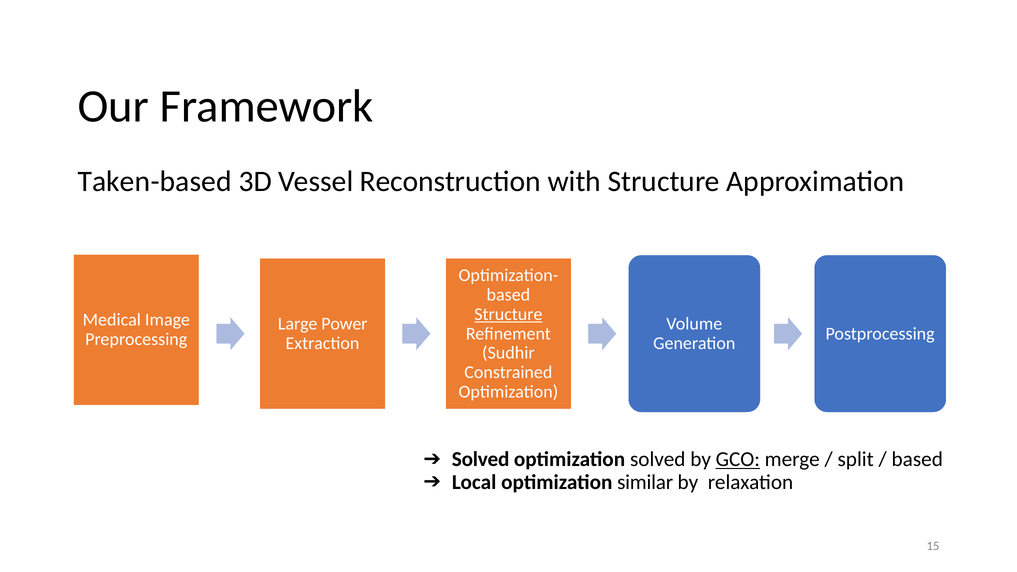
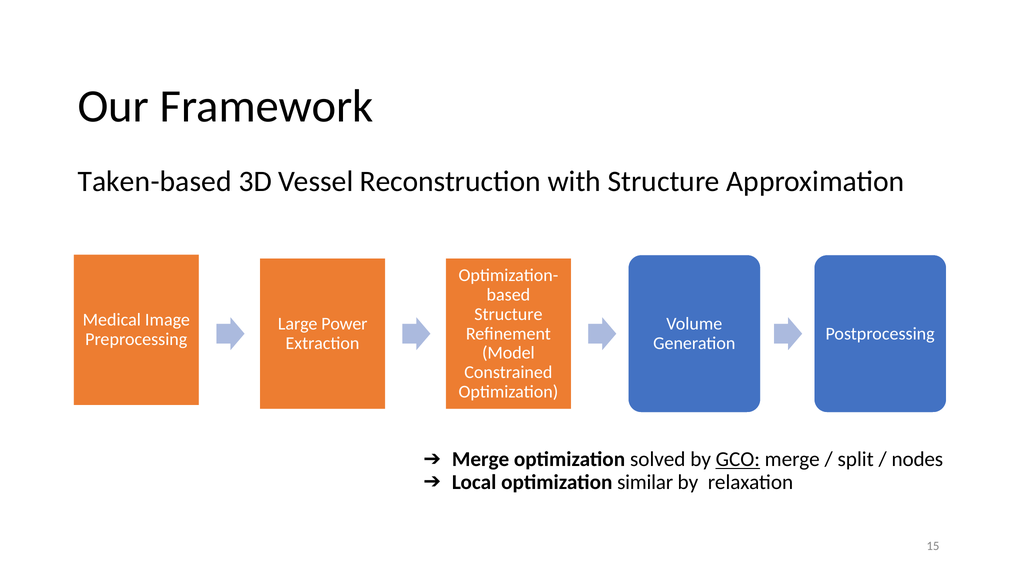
Structure at (508, 314) underline: present -> none
Sudhir: Sudhir -> Model
Solved at (481, 459): Solved -> Merge
based at (917, 459): based -> nodes
